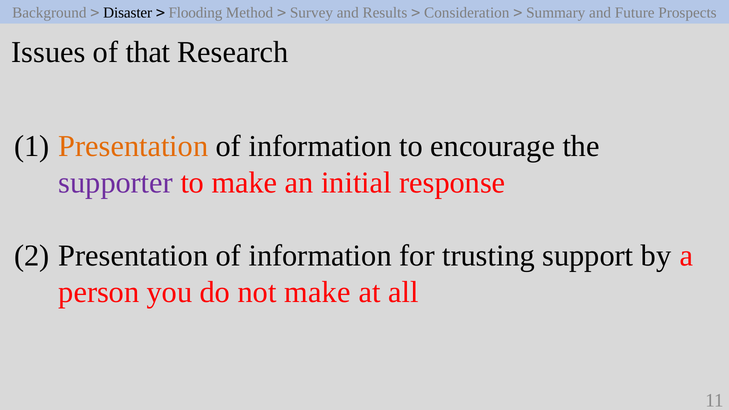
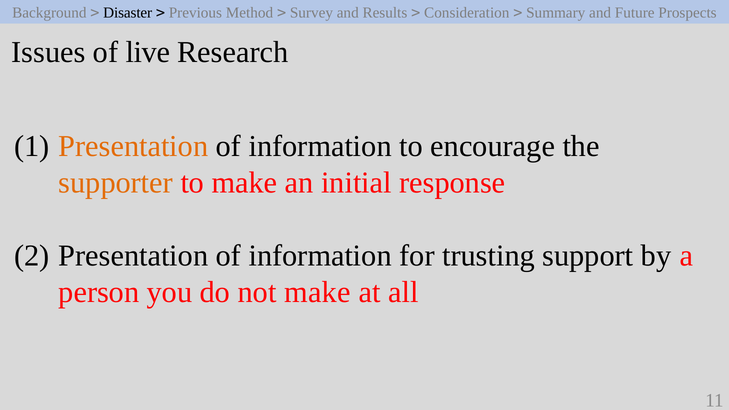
Flooding: Flooding -> Previous
that: that -> live
supporter colour: purple -> orange
